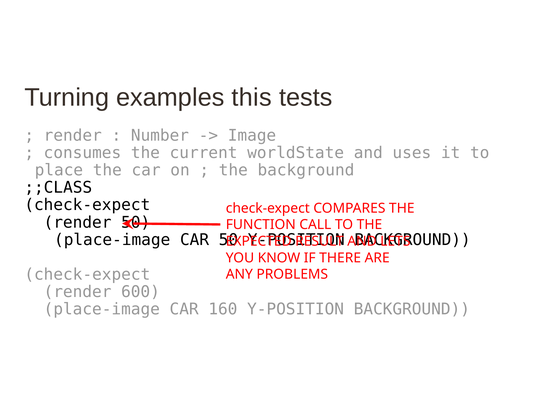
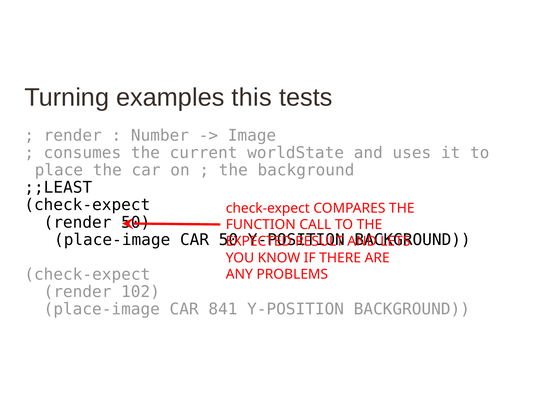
;;CLASS: ;;CLASS -> ;;LEAST
600: 600 -> 102
160: 160 -> 841
